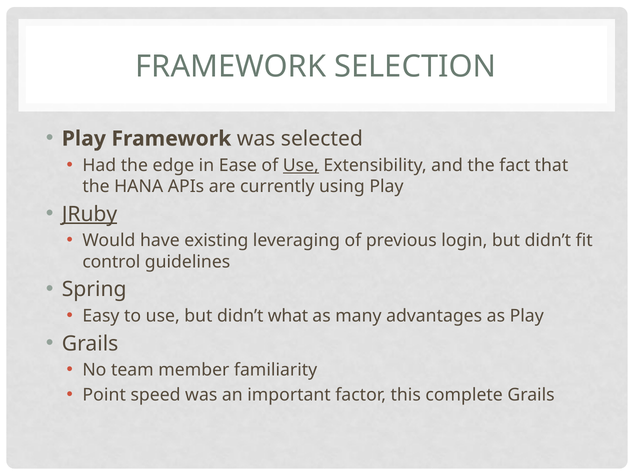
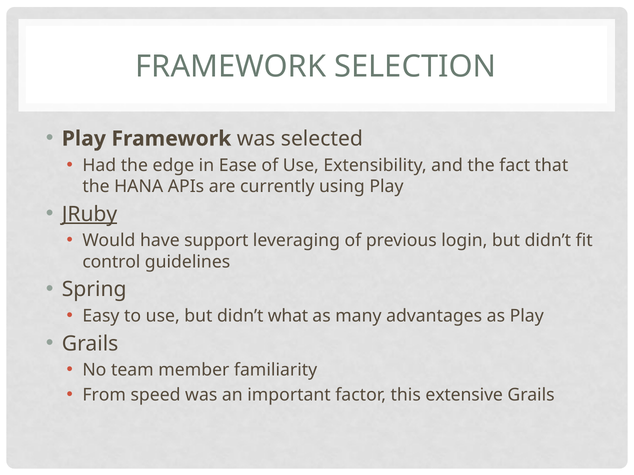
Use at (301, 165) underline: present -> none
existing: existing -> support
Point: Point -> From
complete: complete -> extensive
